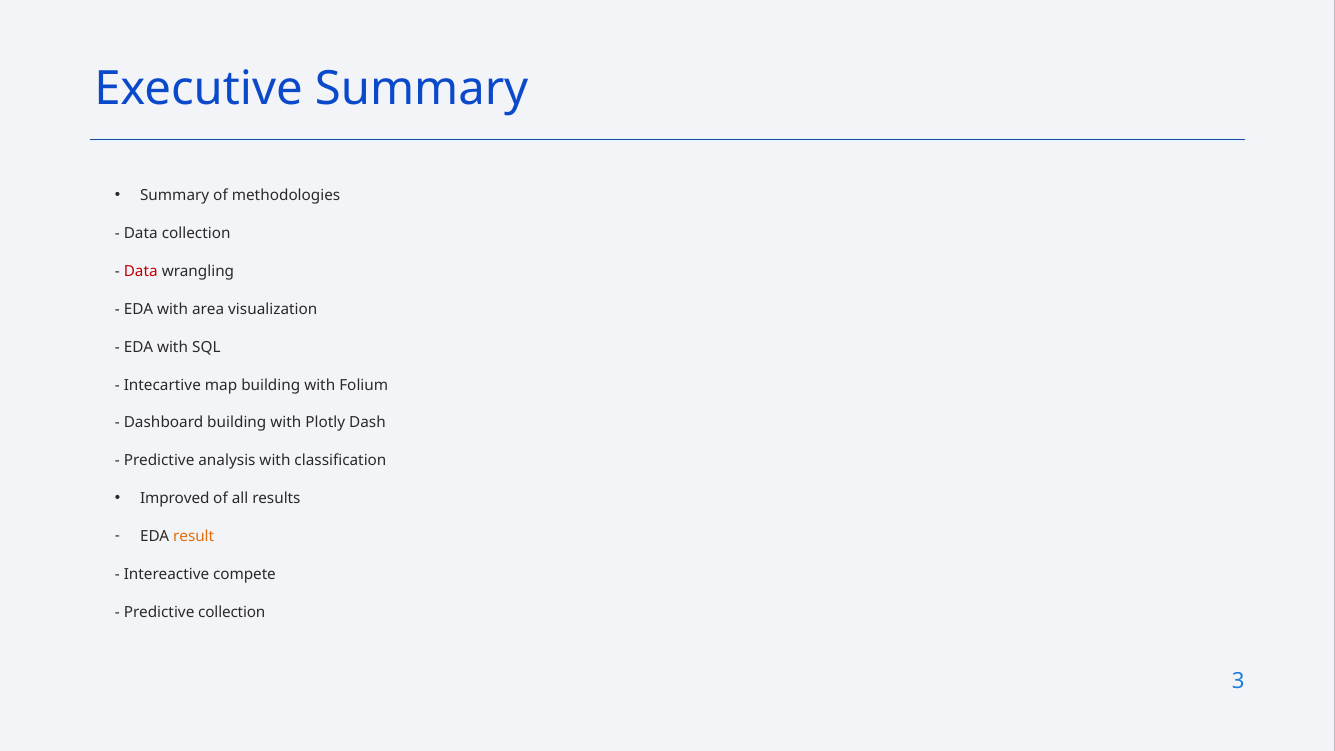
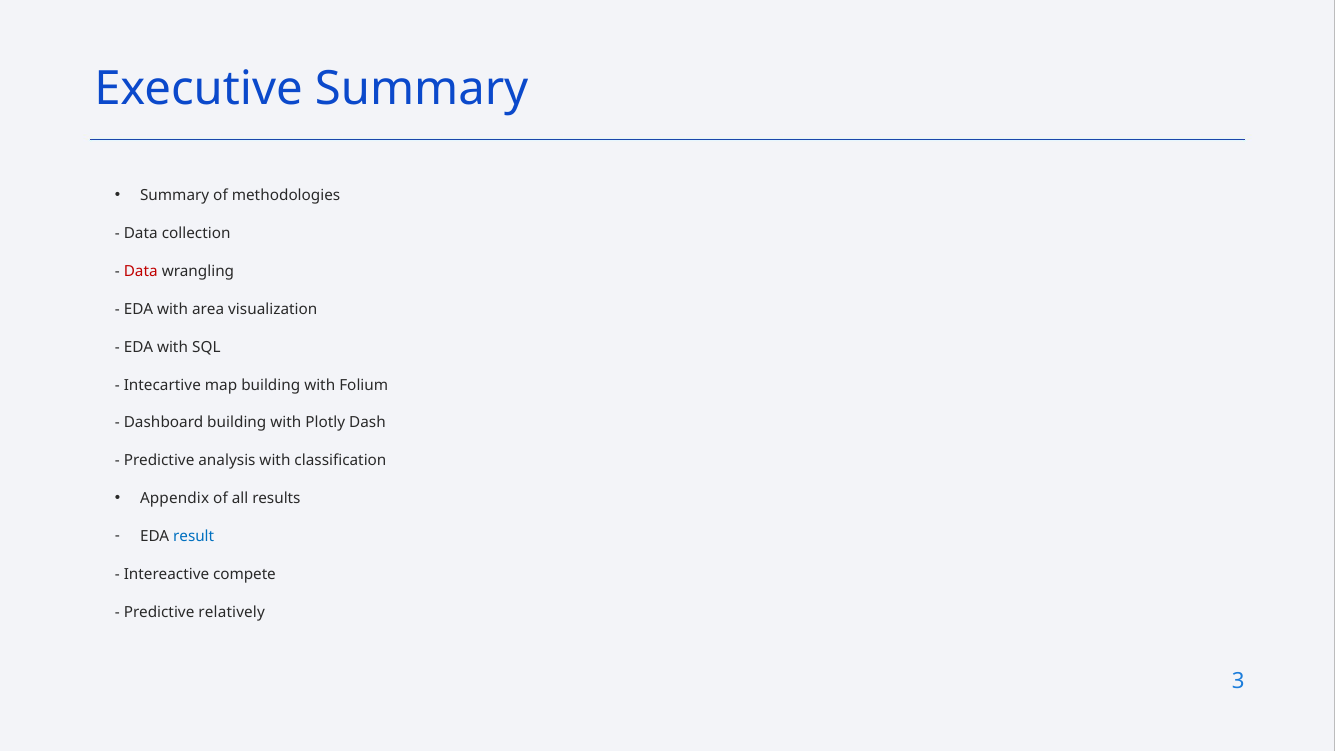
Improved: Improved -> Appendix
result colour: orange -> blue
Predictive collection: collection -> relatively
